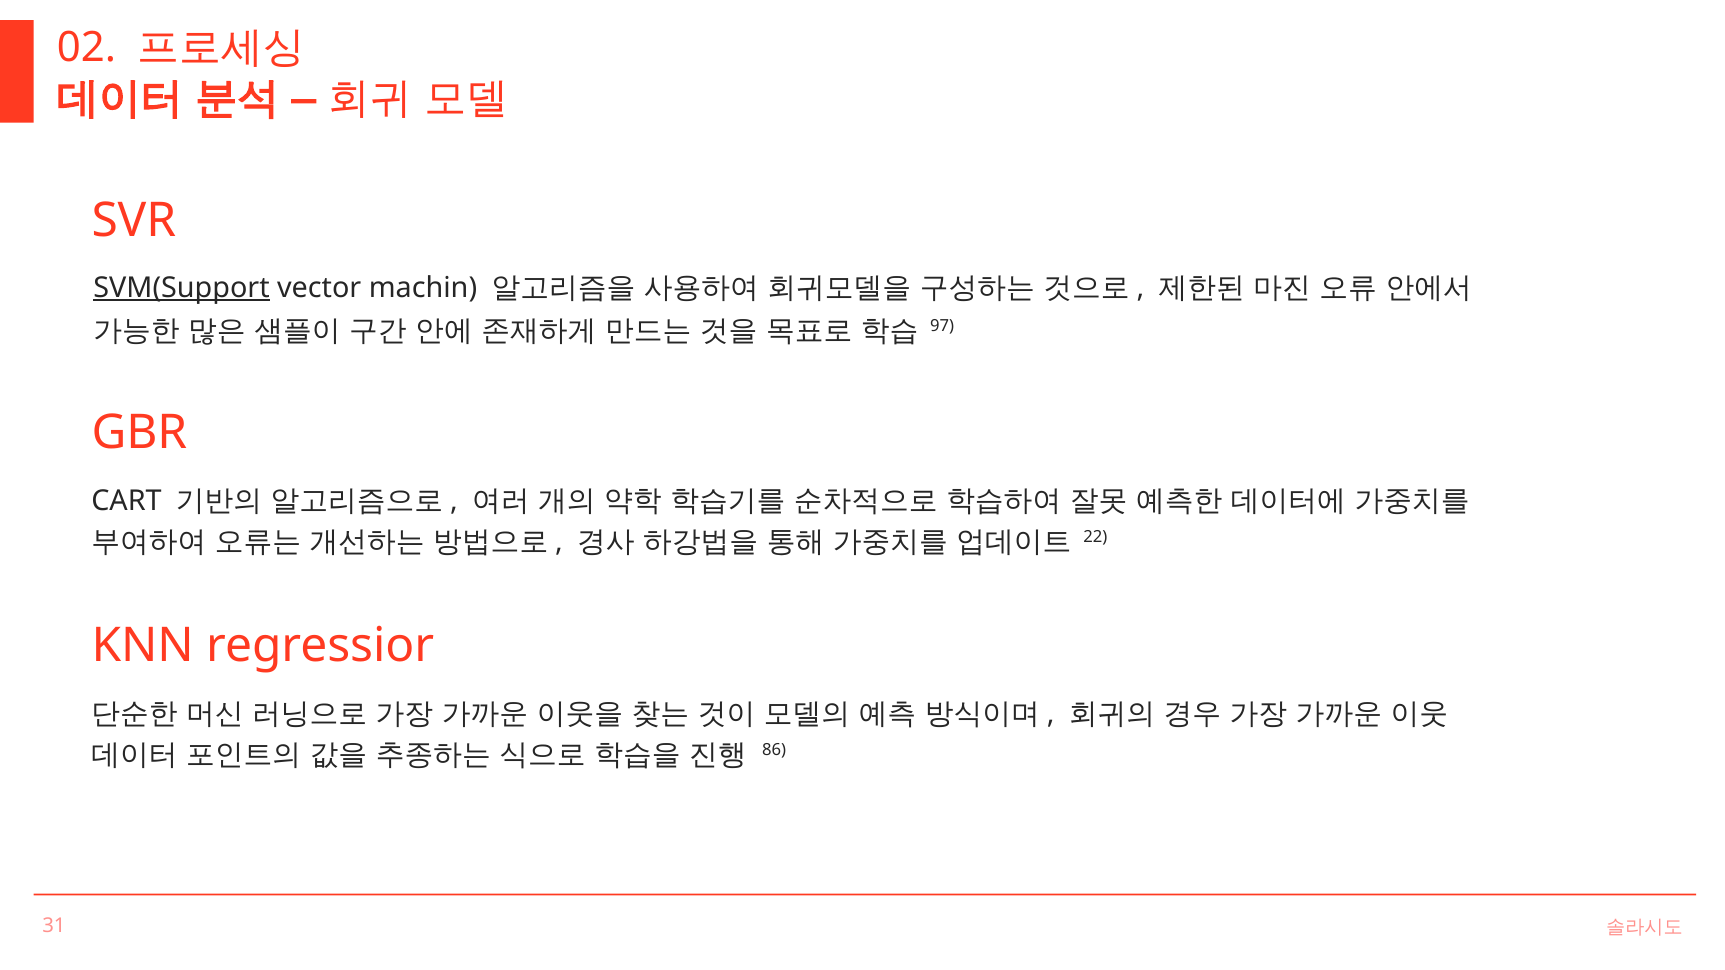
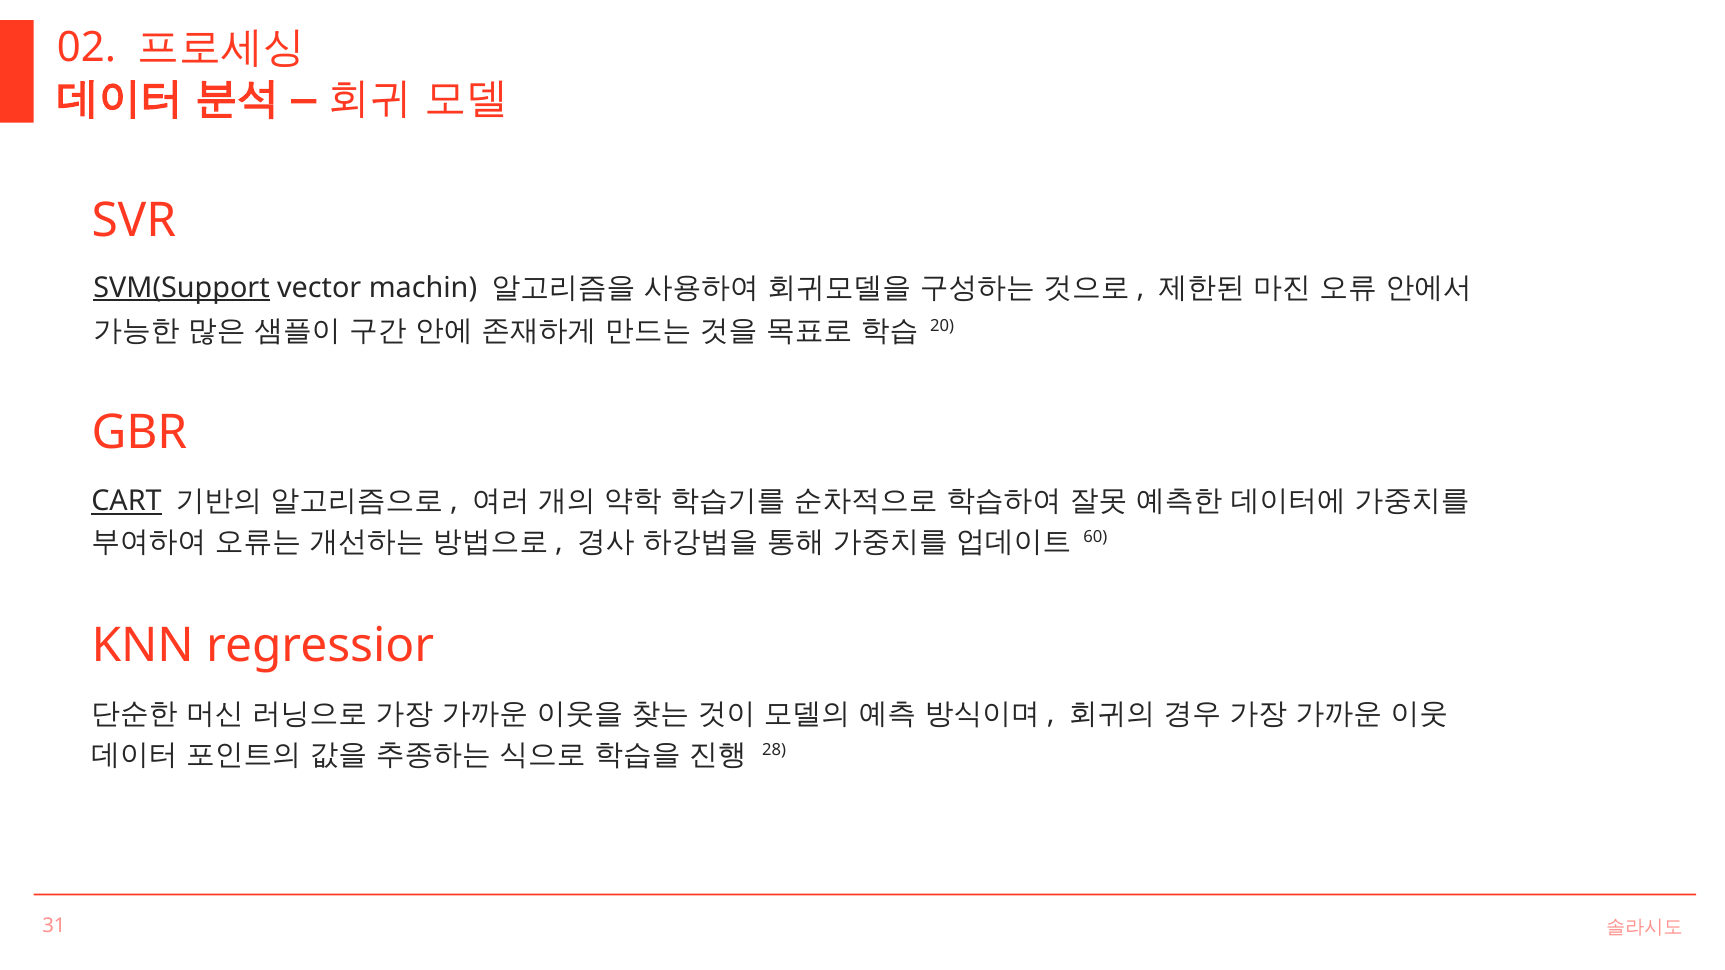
97: 97 -> 20
CART underline: none -> present
22: 22 -> 60
86: 86 -> 28
